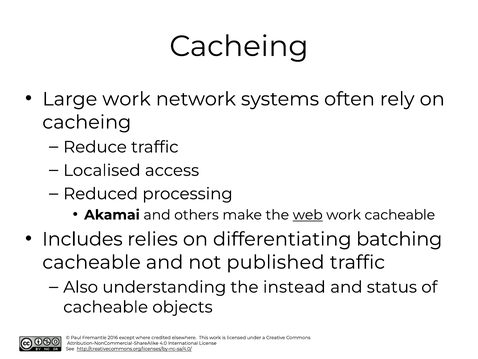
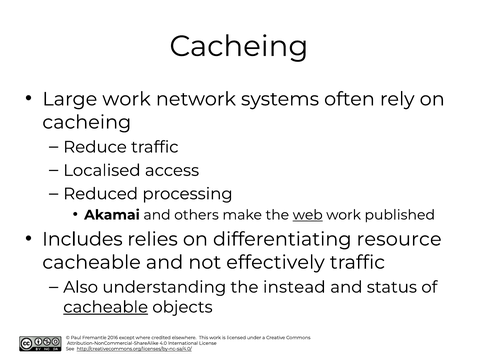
work cacheable: cacheable -> published
batching: batching -> resource
published: published -> effectively
cacheable at (106, 307) underline: none -> present
